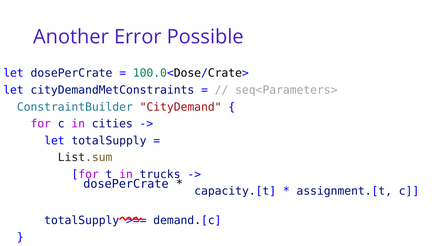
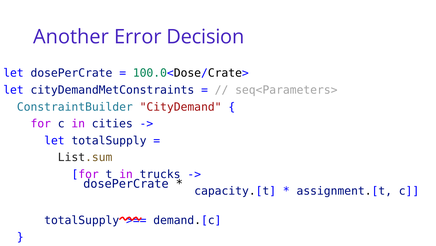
Possible: Possible -> Decision
